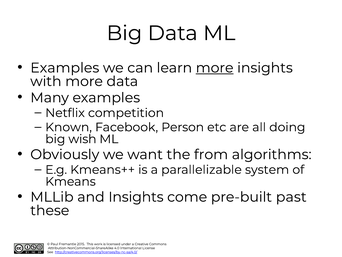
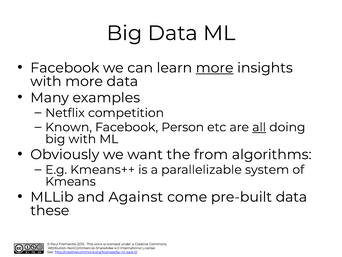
Examples at (65, 68): Examples -> Facebook
all underline: none -> present
big wish: wish -> with
and Insights: Insights -> Against
pre-built past: past -> data
